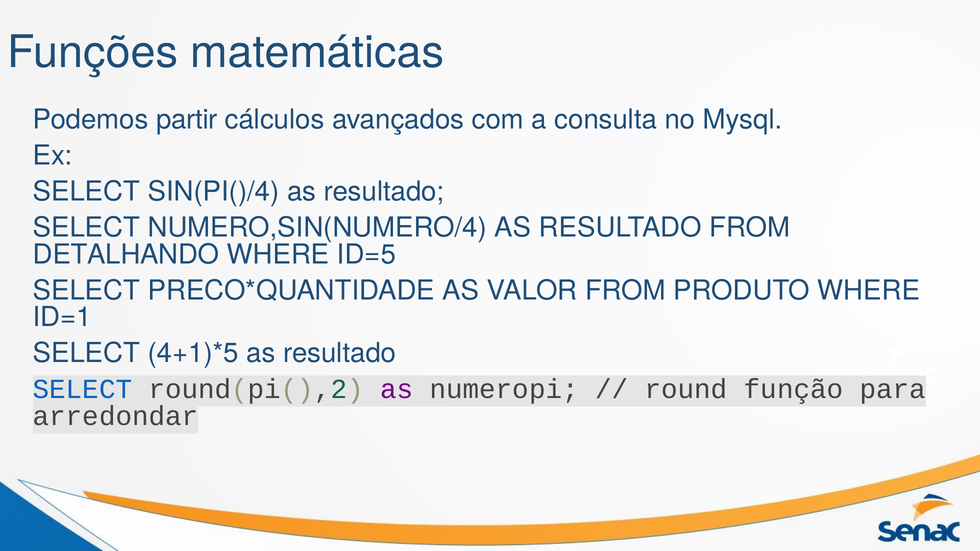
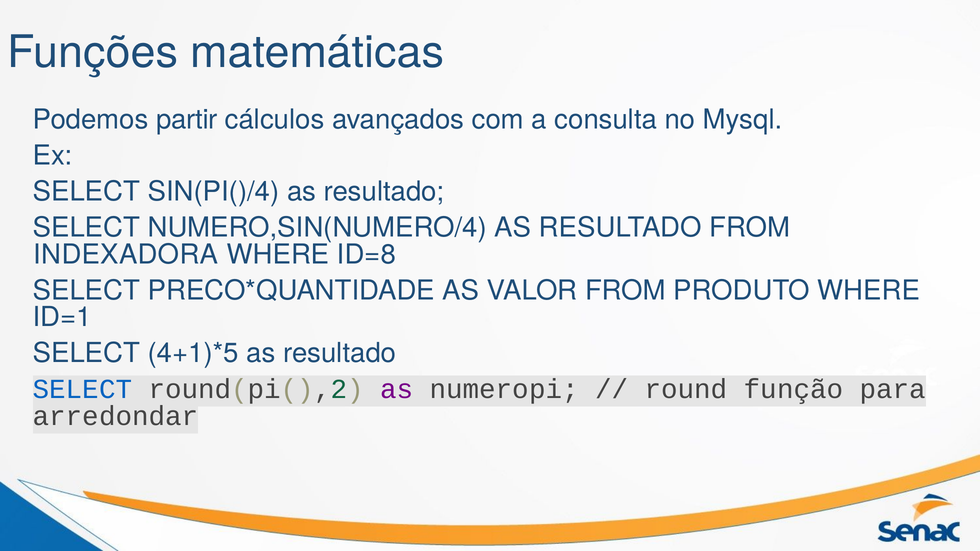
DETALHANDO: DETALHANDO -> INDEXADORA
ID=5: ID=5 -> ID=8
